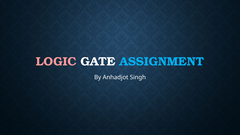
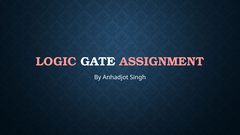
ASSIGNMENT colour: light blue -> pink
